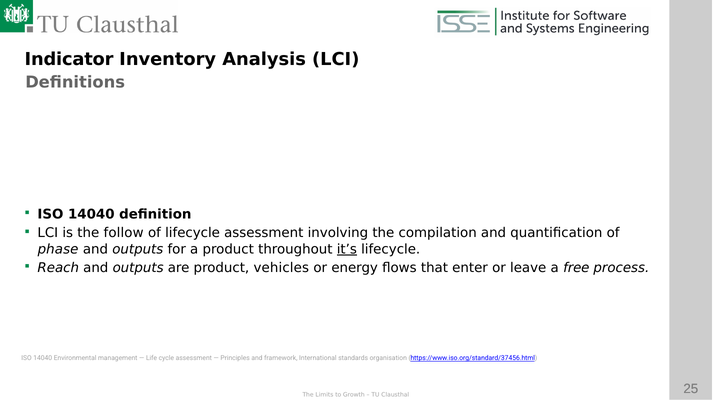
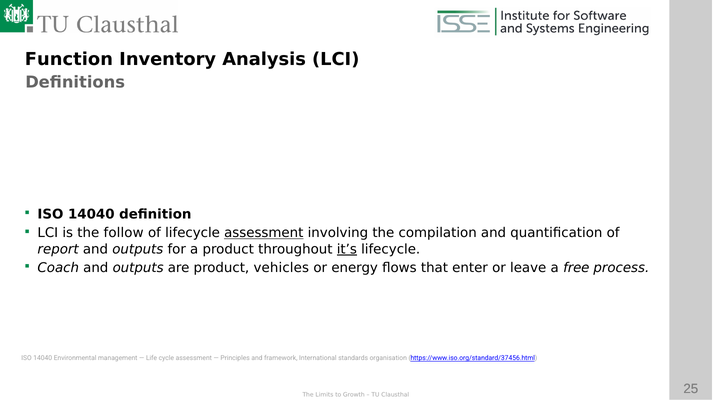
Indicator: Indicator -> Function
assessment at (264, 233) underline: none -> present
phase: phase -> report
Reach: Reach -> Coach
